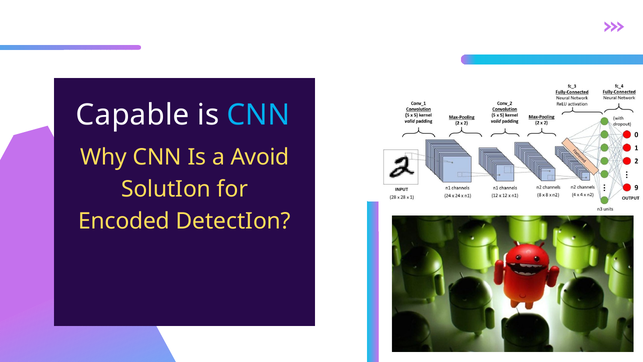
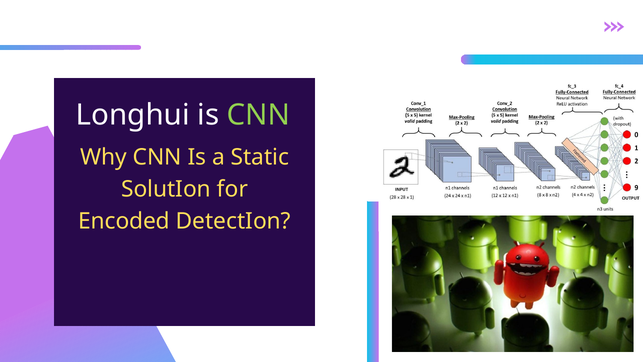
Capable: Capable -> Longhui
CNN at (259, 115) colour: light blue -> light green
Avoid: Avoid -> Static
